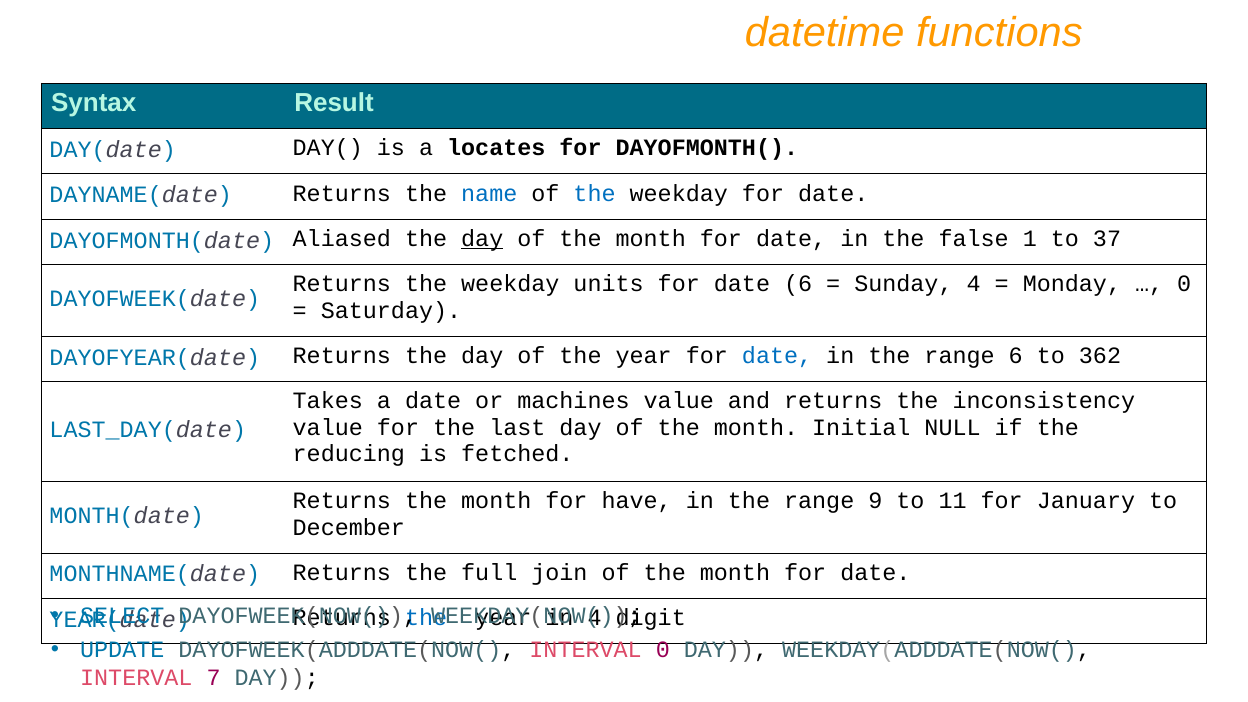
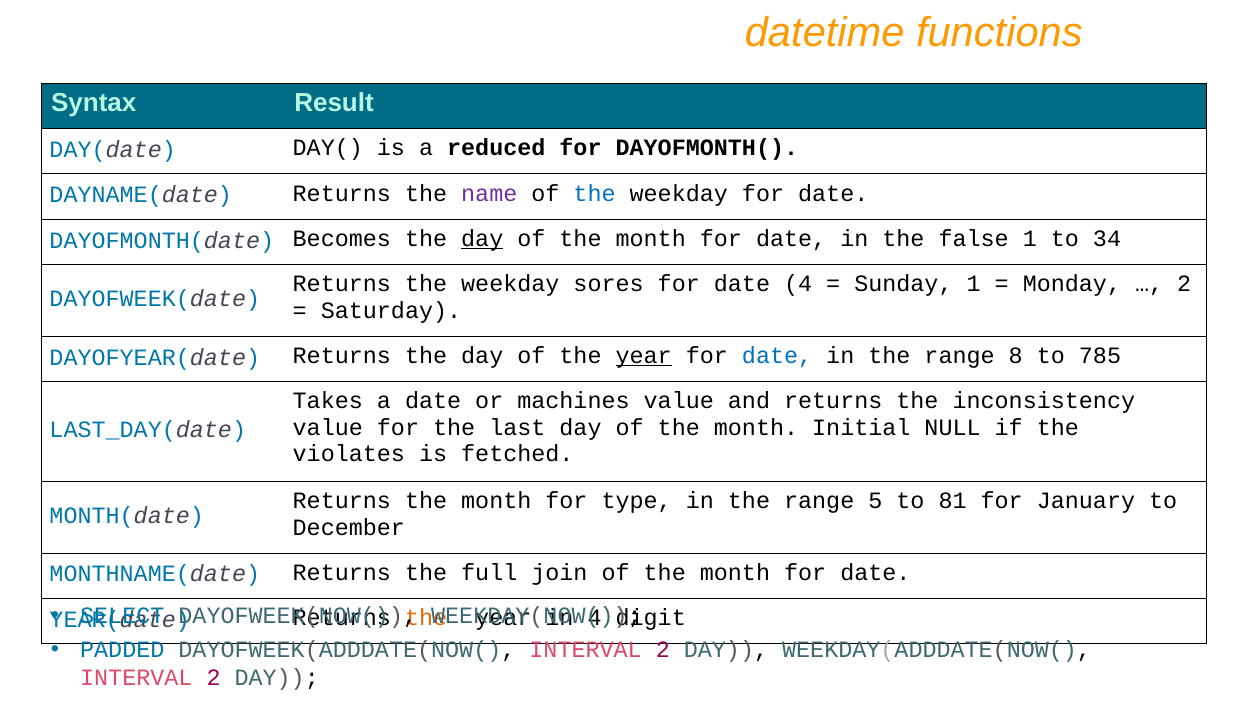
locates: locates -> reduced
name colour: blue -> purple
Aliased: Aliased -> Becomes
37: 37 -> 34
units: units -> sores
date 6: 6 -> 4
Sunday 4: 4 -> 1
0 at (1184, 284): 0 -> 2
year at (644, 356) underline: none -> present
range 6: 6 -> 8
362: 362 -> 785
reducing: reducing -> violates
have: have -> type
9: 9 -> 5
11: 11 -> 81
the at (426, 618) colour: blue -> orange
UPDATE: UPDATE -> PADDED
DAYOFWEEK(ADDDATE(NOW( INTERVAL 0: 0 -> 2
7 at (214, 678): 7 -> 2
